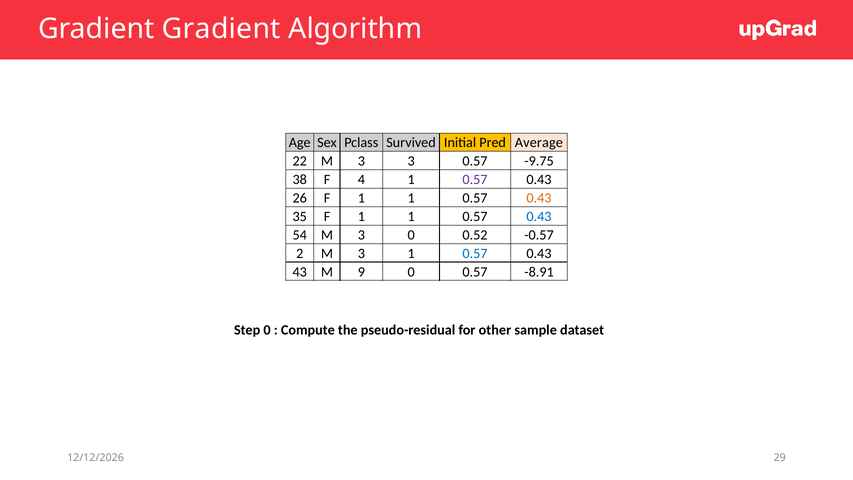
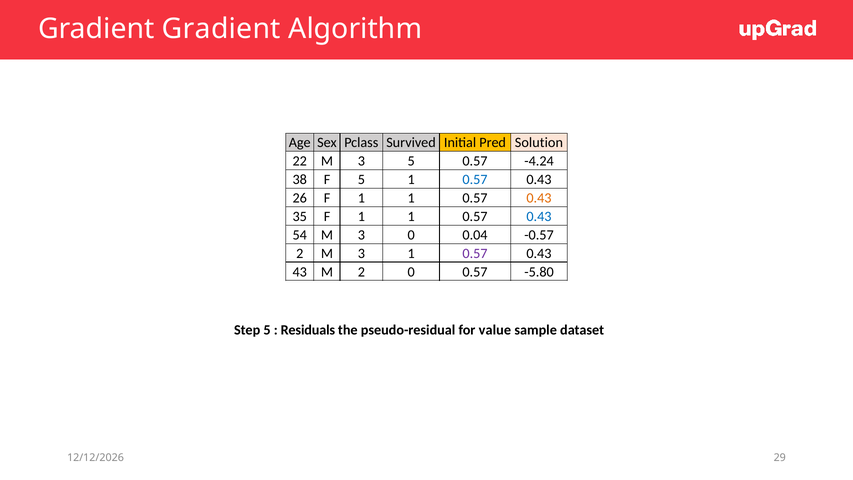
Average: Average -> Solution
3 3: 3 -> 5
-9.75: -9.75 -> -4.24
F 4: 4 -> 5
0.57 at (475, 180) colour: purple -> blue
0.52: 0.52 -> 0.04
0.57 at (475, 253) colour: blue -> purple
M 9: 9 -> 2
-8.91: -8.91 -> -5.80
Step 0: 0 -> 5
Compute: Compute -> Residuals
other: other -> value
